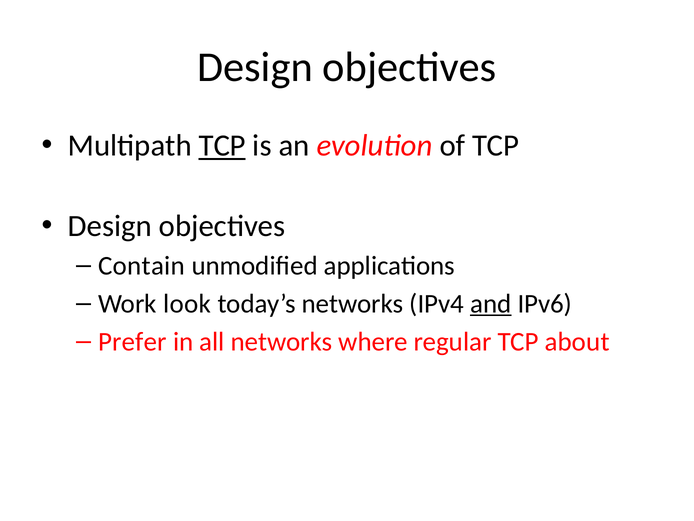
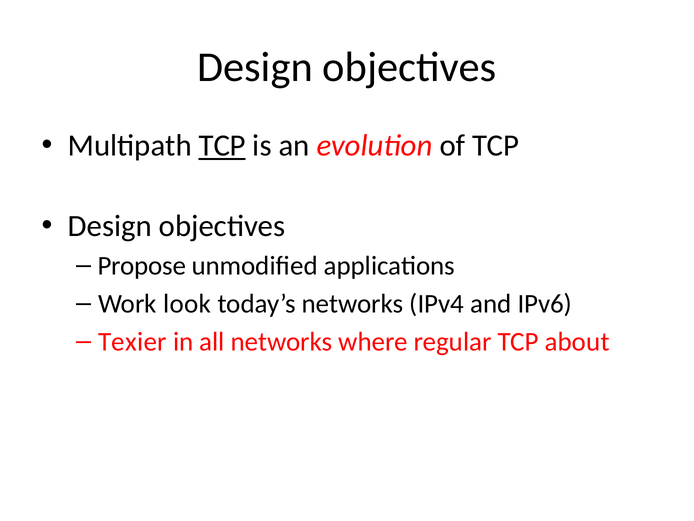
Contain: Contain -> Propose
and underline: present -> none
Prefer: Prefer -> Texier
